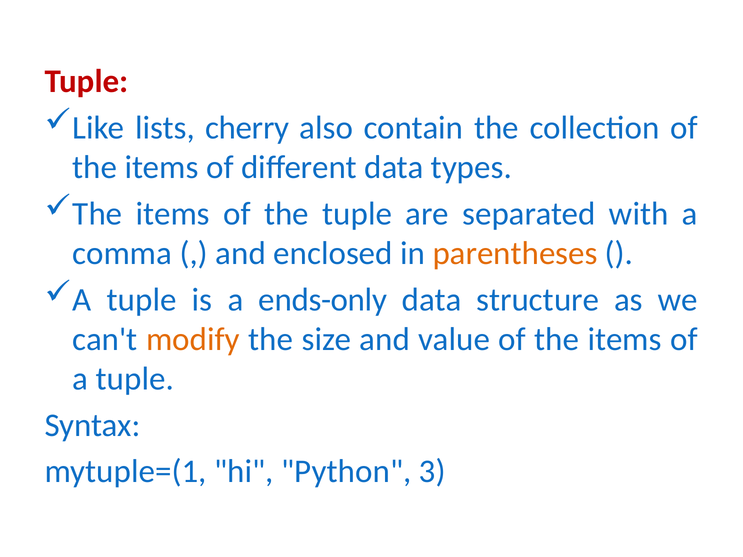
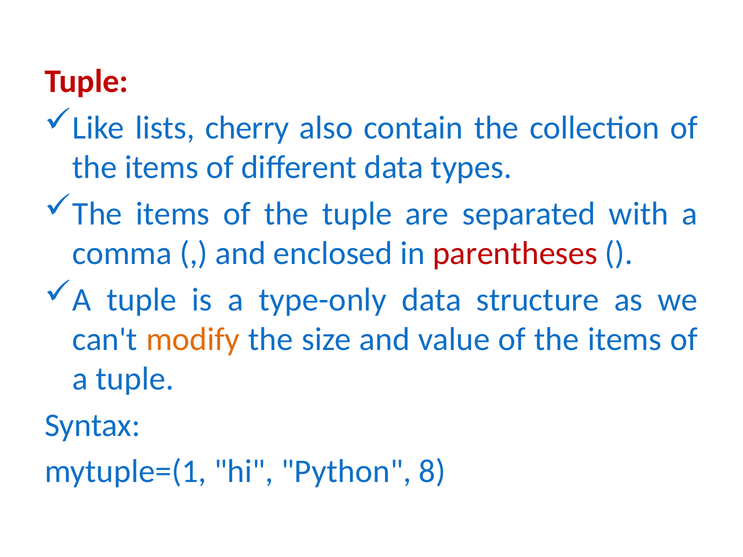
parentheses colour: orange -> red
ends-only: ends-only -> type-only
3: 3 -> 8
